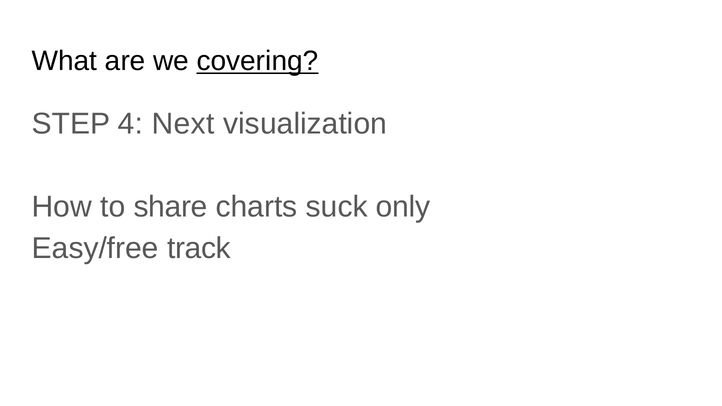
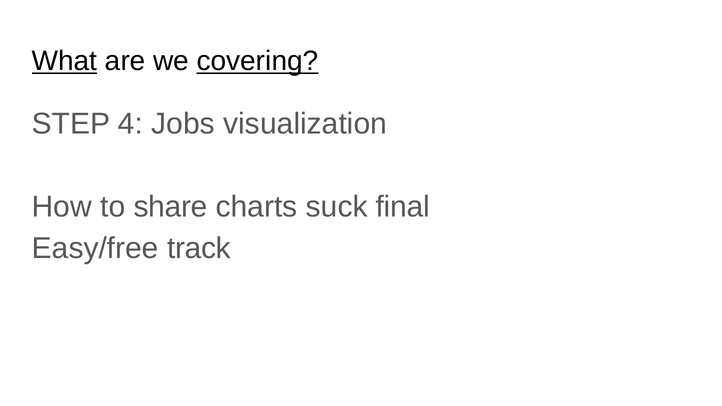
What underline: none -> present
Next: Next -> Jobs
only: only -> final
